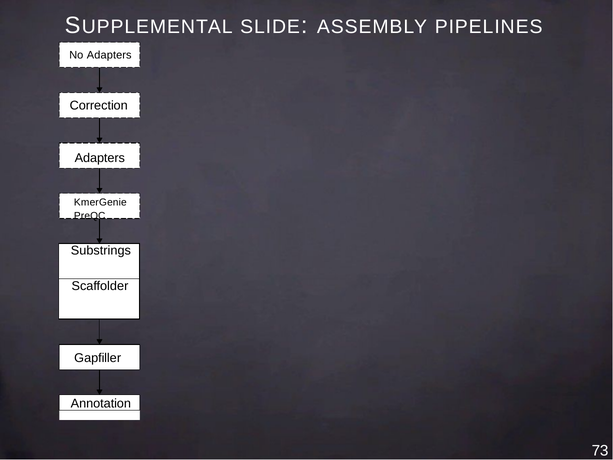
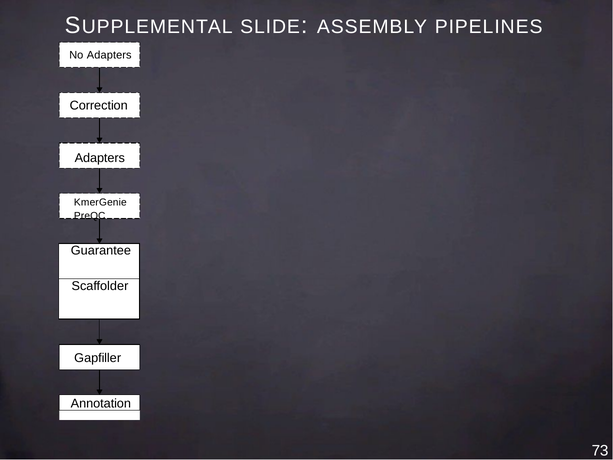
Substrings: Substrings -> Guarantee
